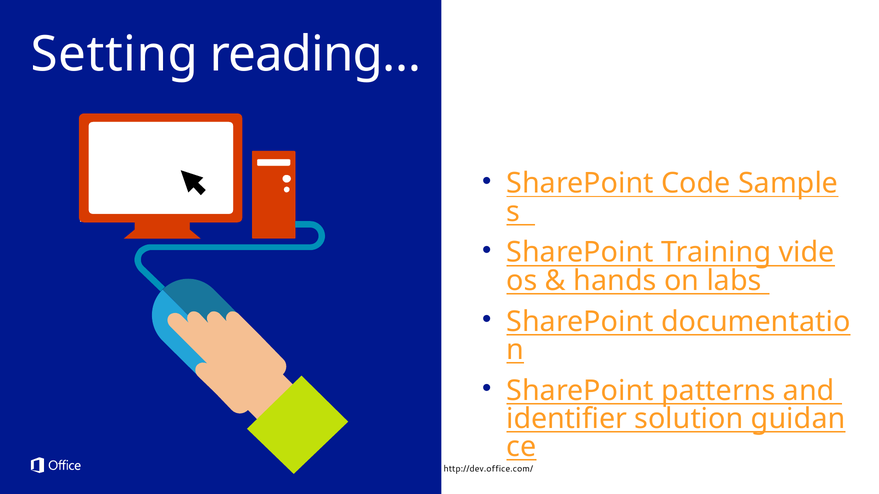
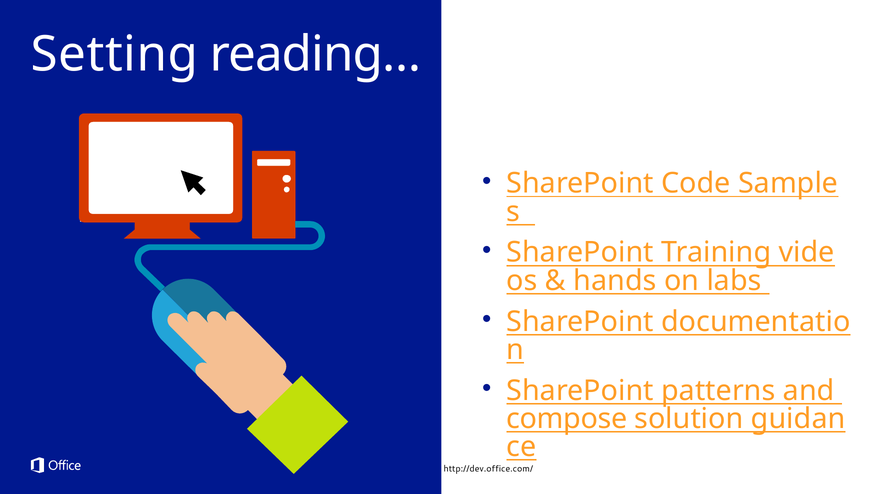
identifier: identifier -> compose
